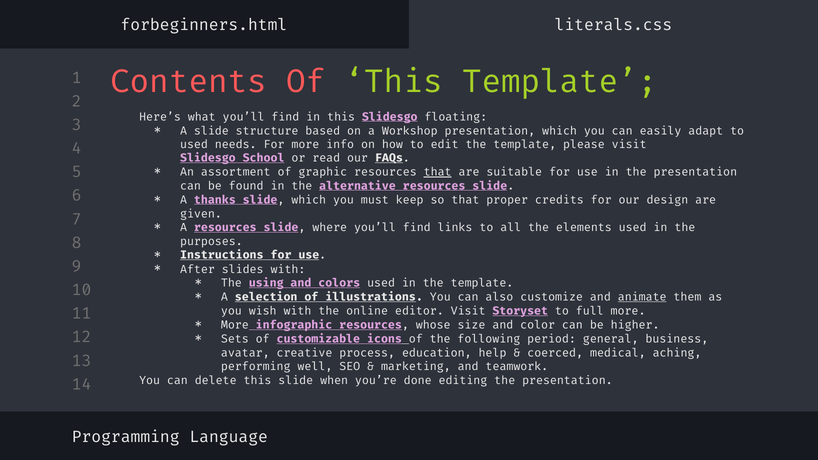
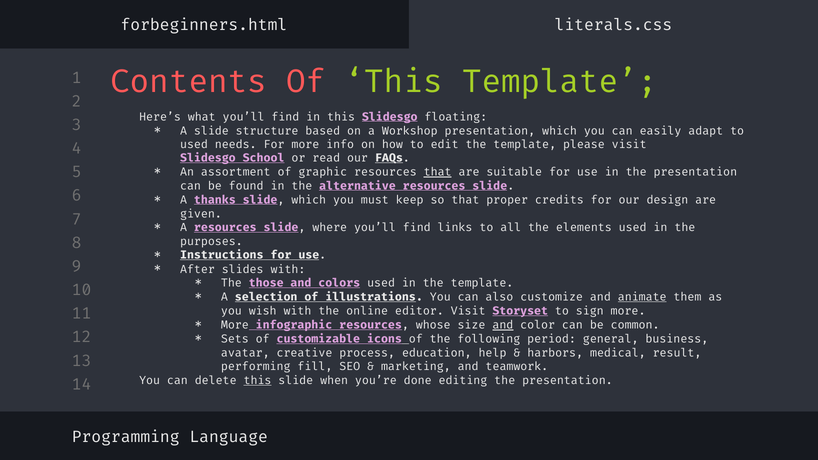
using: using -> those
full: full -> sign
and at (503, 325) underline: none -> present
higher: higher -> common
coerced: coerced -> harbors
aching: aching -> result
well: well -> fill
this at (258, 381) underline: none -> present
